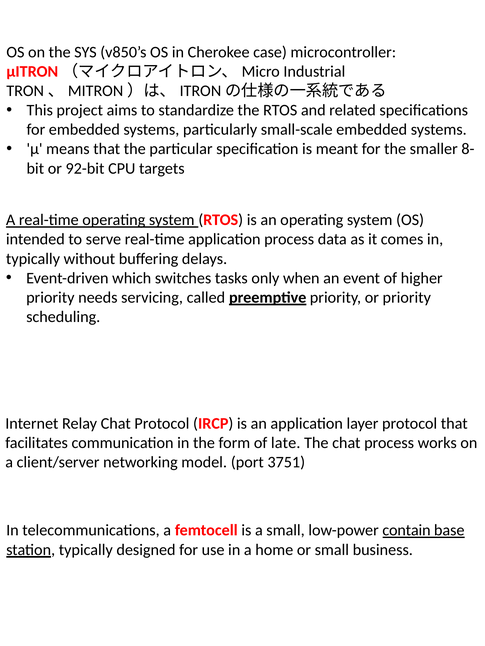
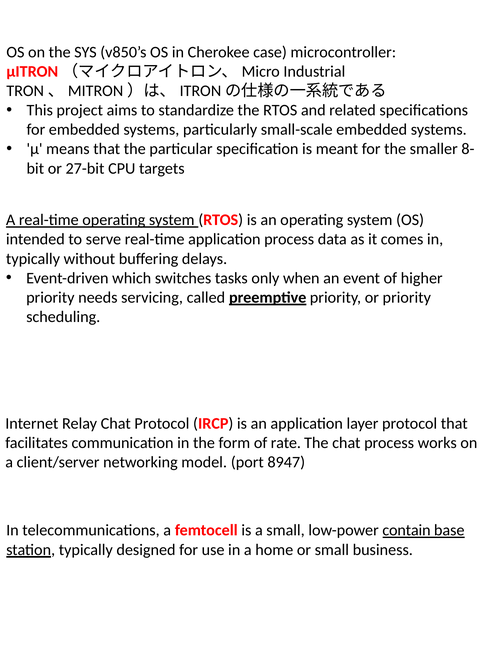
92-bit: 92-bit -> 27-bit
late: late -> rate
3751: 3751 -> 8947
